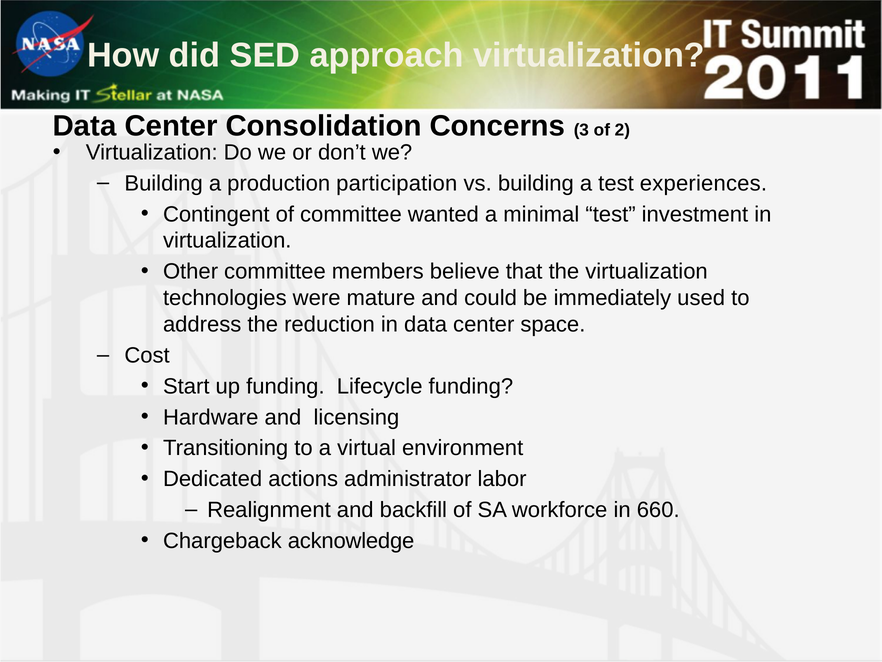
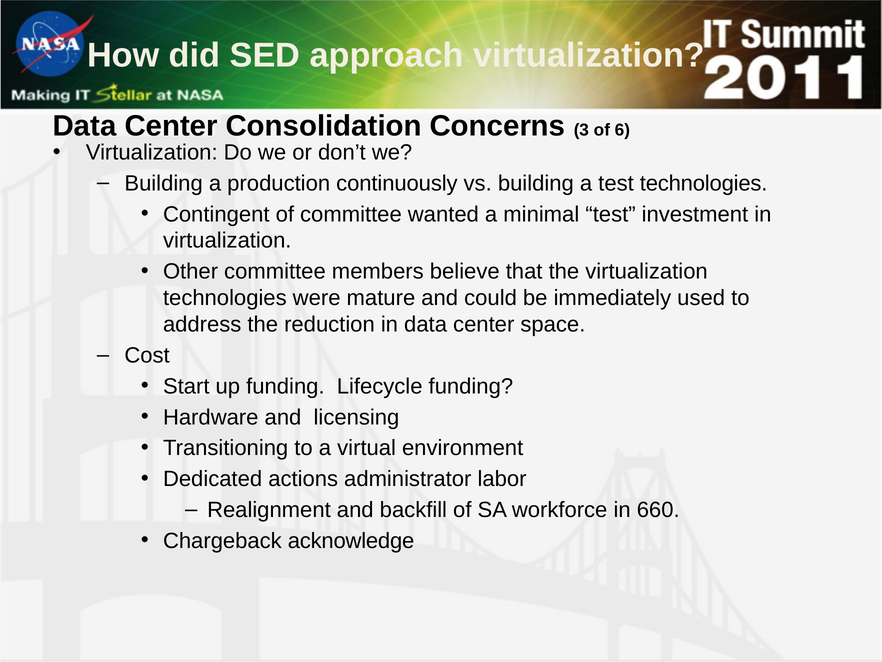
2: 2 -> 6
participation: participation -> continuously
test experiences: experiences -> technologies
